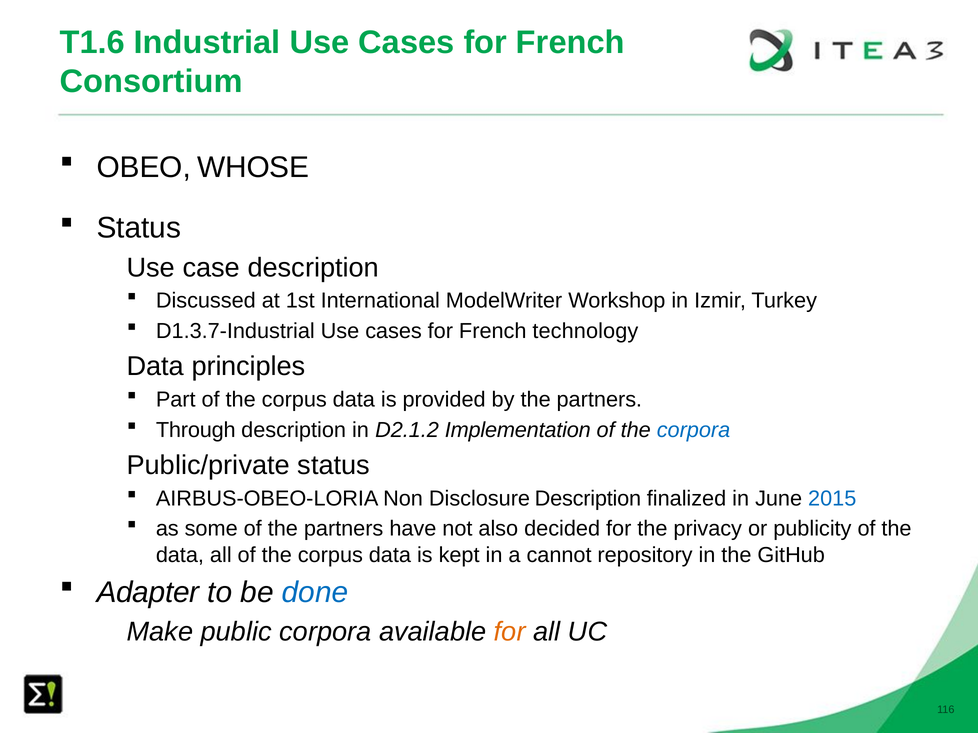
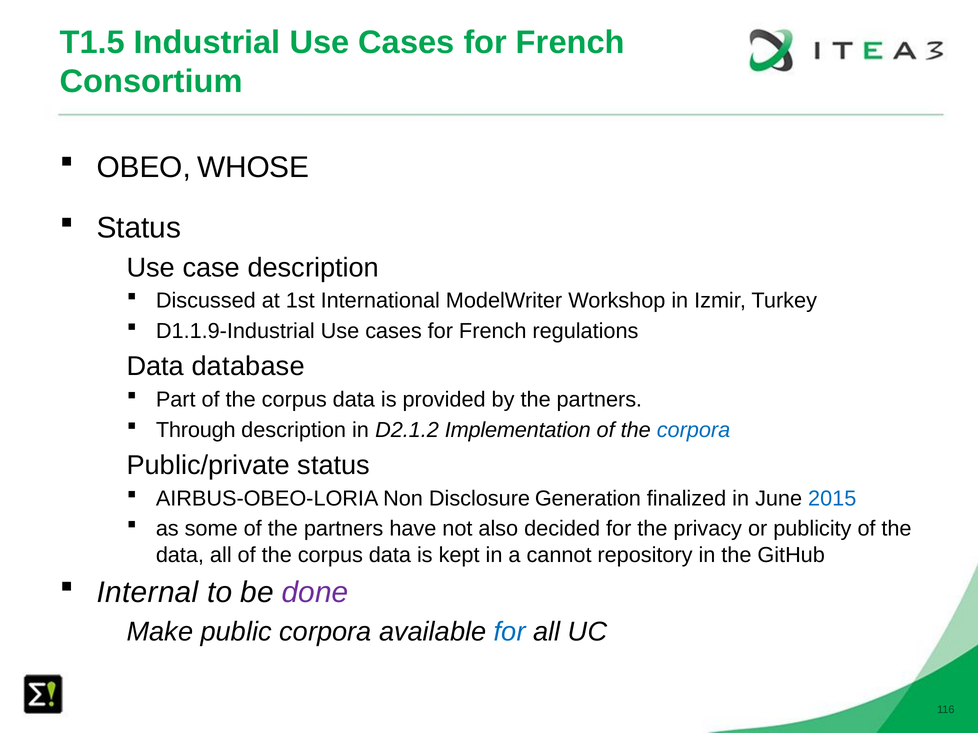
T1.6: T1.6 -> T1.5
D1.3.7-Industrial: D1.3.7-Industrial -> D1.1.9-Industrial
technology: technology -> regulations
principles: principles -> database
Disclosure Description: Description -> Generation
Adapter: Adapter -> Internal
done colour: blue -> purple
for at (510, 632) colour: orange -> blue
